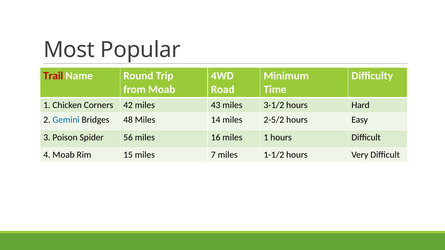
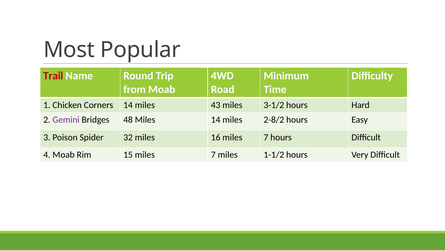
Corners 42: 42 -> 14
Gemini colour: blue -> purple
2-5/2: 2-5/2 -> 2-8/2
56: 56 -> 32
16 miles 1: 1 -> 7
